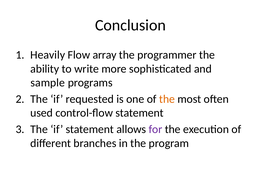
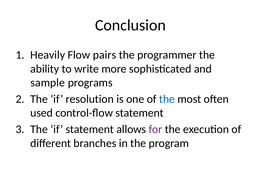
array: array -> pairs
requested: requested -> resolution
the at (167, 99) colour: orange -> blue
